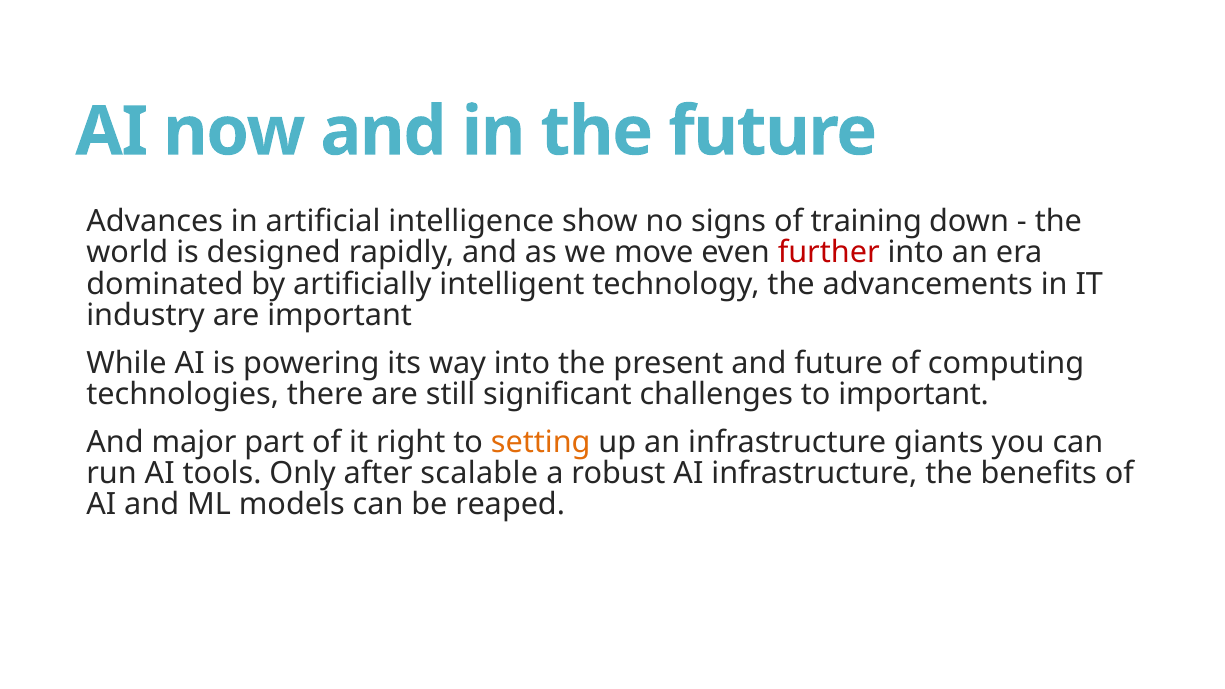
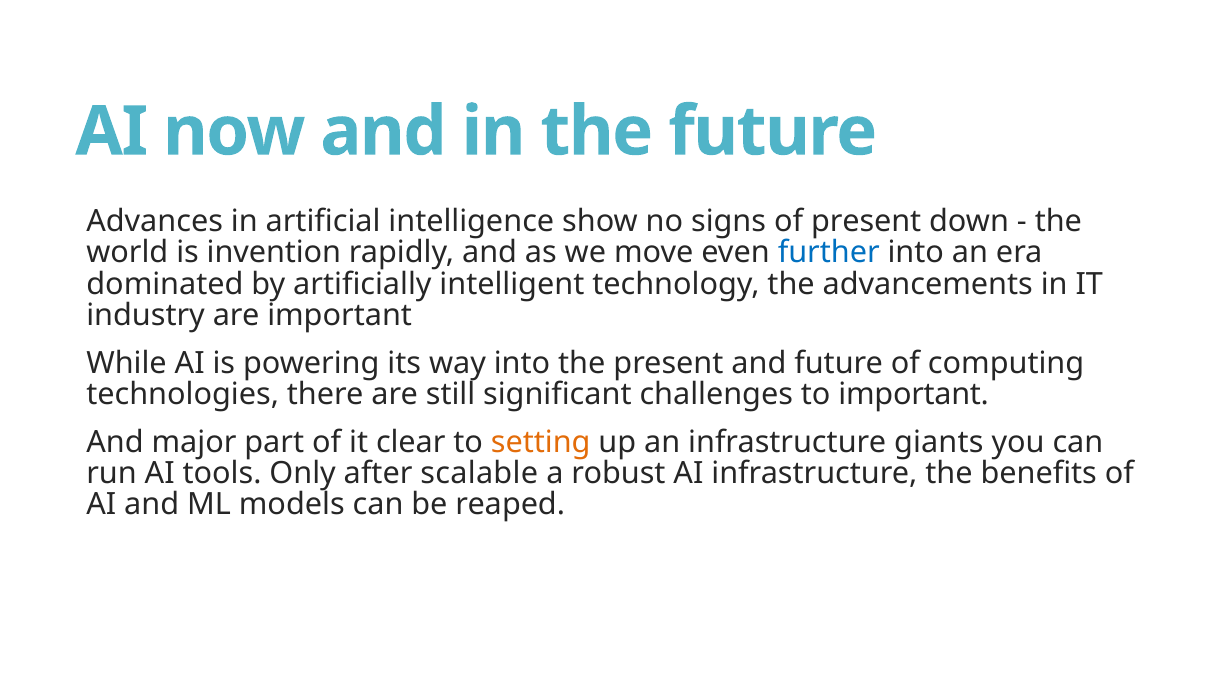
of training: training -> present
designed: designed -> invention
further colour: red -> blue
right: right -> clear
